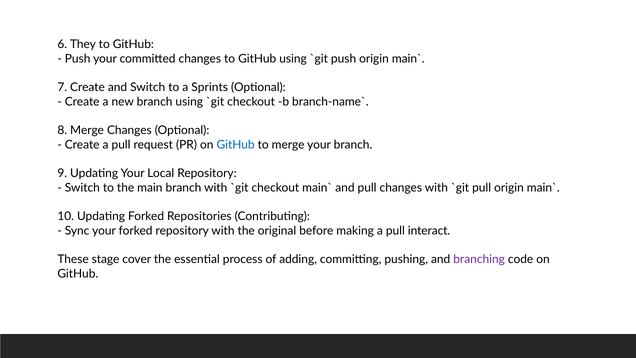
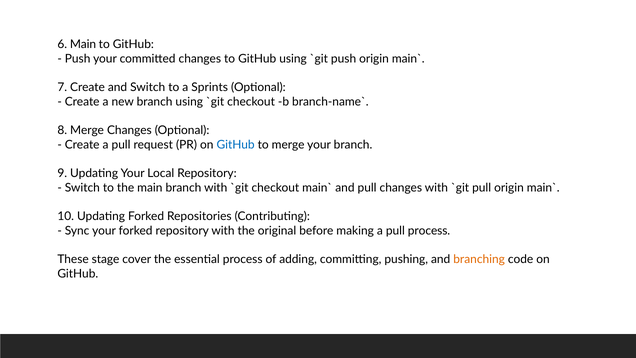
6 They: They -> Main
pull interact: interact -> process
branching colour: purple -> orange
